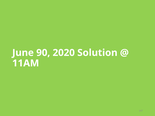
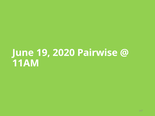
90: 90 -> 19
Solution: Solution -> Pairwise
